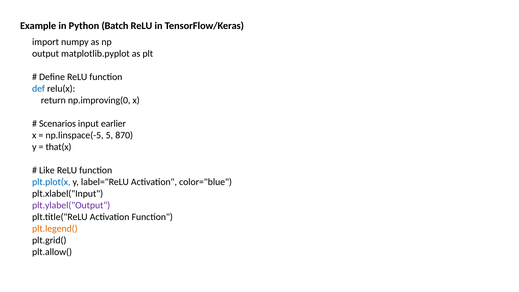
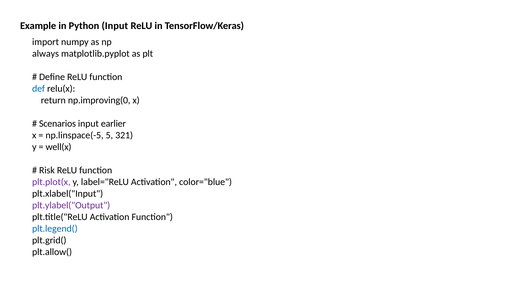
Python Batch: Batch -> Input
output: output -> always
870: 870 -> 321
that(x: that(x -> well(x
Like: Like -> Risk
plt.plot(x colour: blue -> purple
plt.legend( colour: orange -> blue
